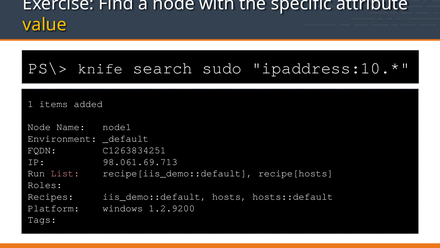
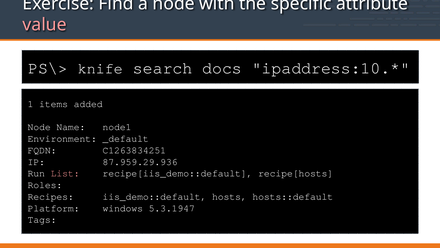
value colour: yellow -> pink
sudo: sudo -> docs
98.061.69.713: 98.061.69.713 -> 87.959.29.936
1.2.9200: 1.2.9200 -> 5.3.1947
